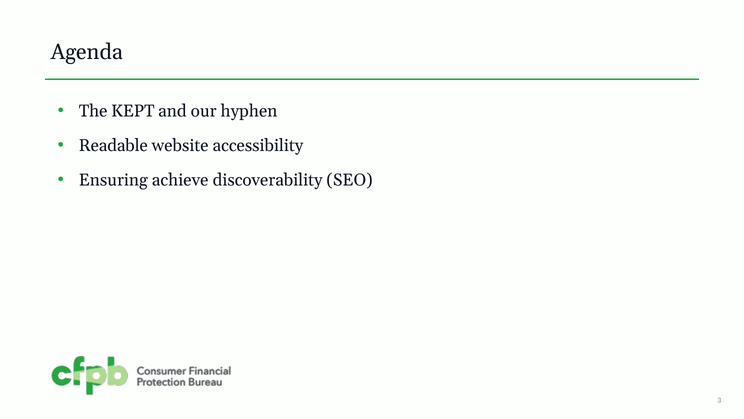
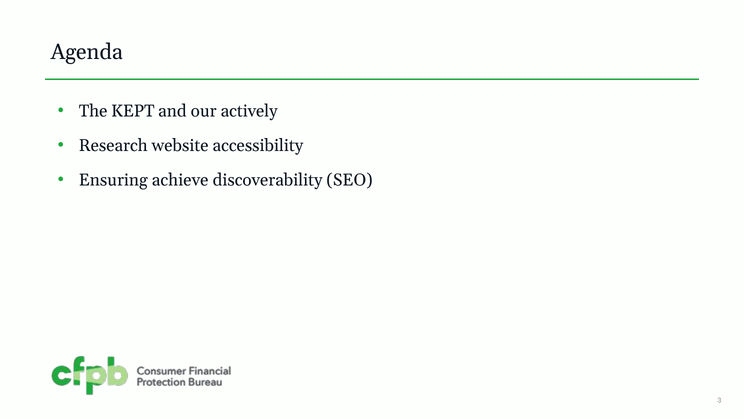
hyphen: hyphen -> actively
Readable: Readable -> Research
